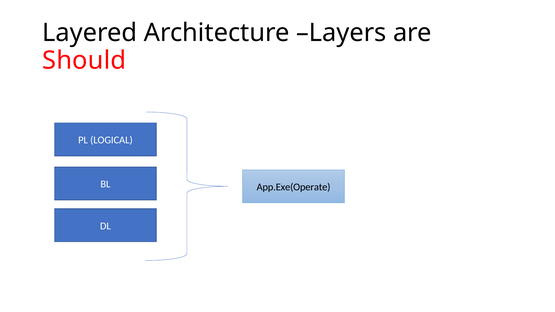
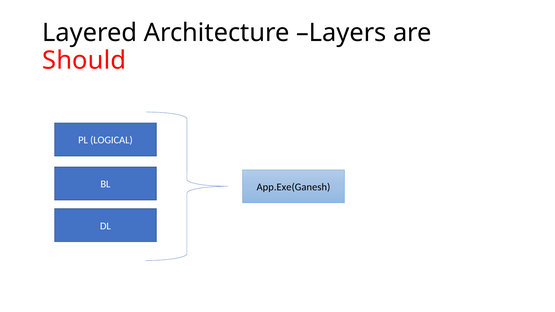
App.Exe(Operate: App.Exe(Operate -> App.Exe(Ganesh
